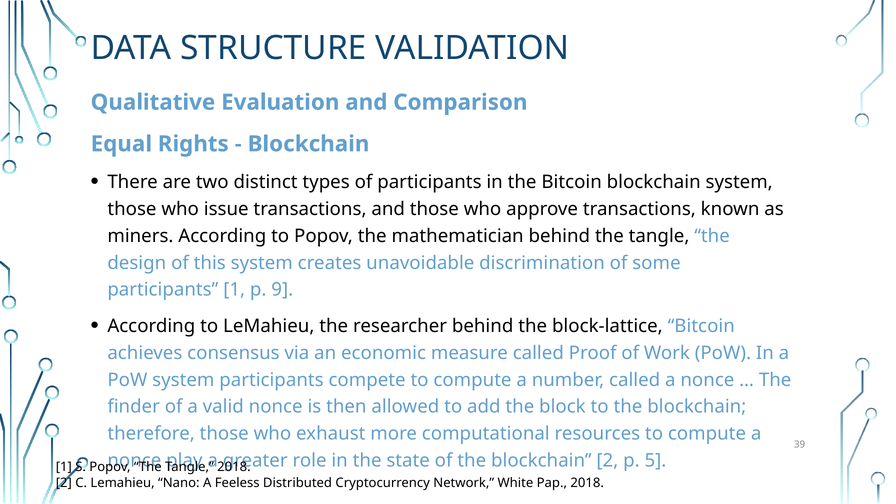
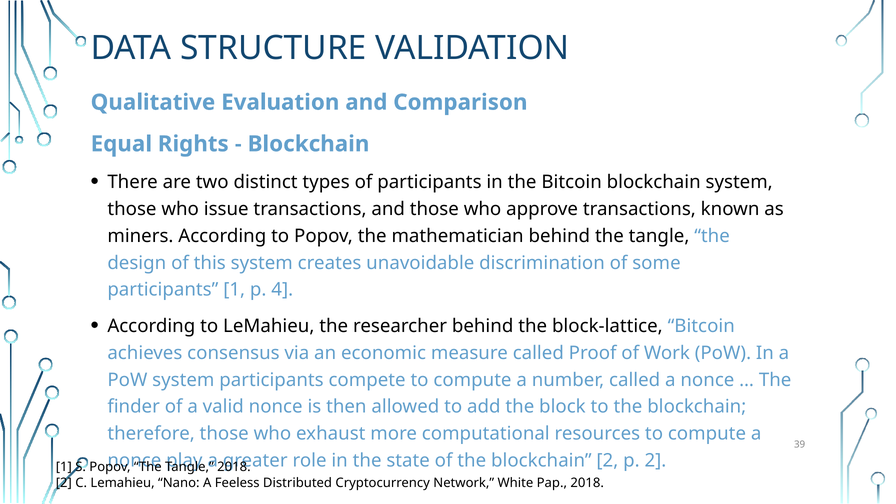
9: 9 -> 4
p 5: 5 -> 2
